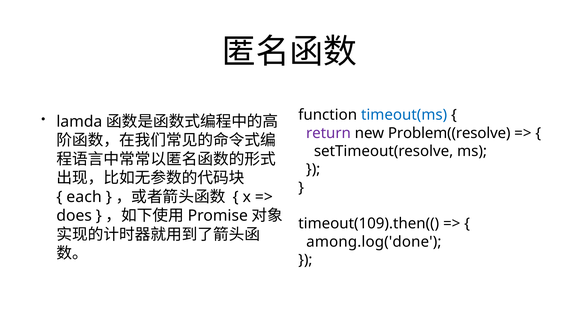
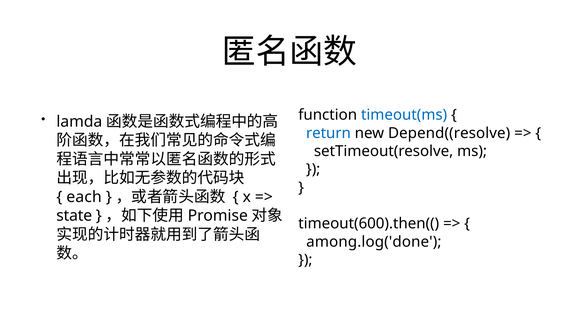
return colour: purple -> blue
Problem((resolve: Problem((resolve -> Depend((resolve
does: does -> state
timeout(109).then((: timeout(109).then(( -> timeout(600).then((
